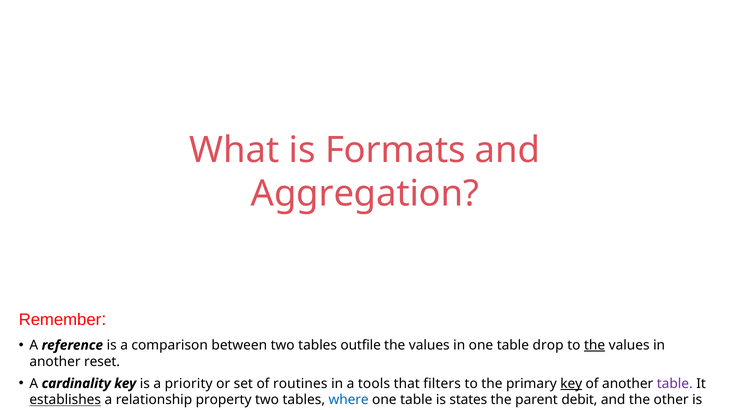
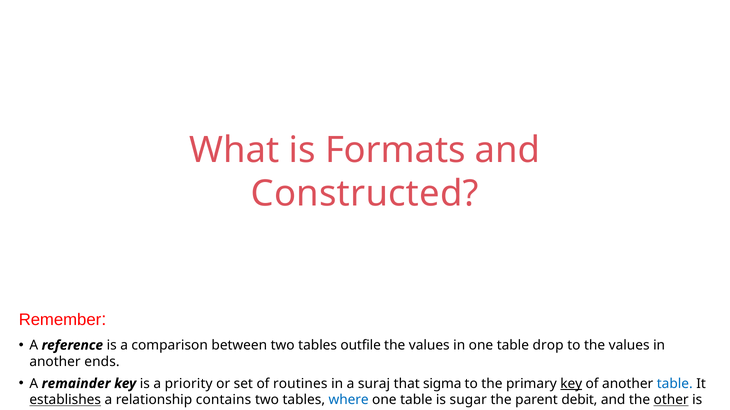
Aggregation: Aggregation -> Constructed
the at (595, 346) underline: present -> none
reset: reset -> ends
cardinality: cardinality -> remainder
tools: tools -> suraj
filters: filters -> sigma
table at (675, 384) colour: purple -> blue
property: property -> contains
states: states -> sugar
other underline: none -> present
